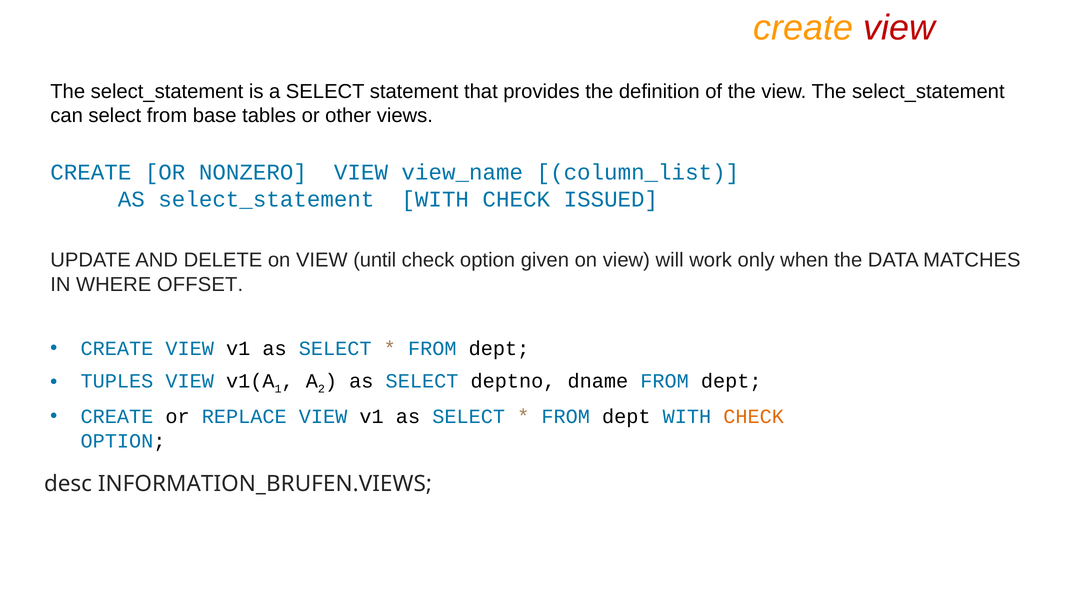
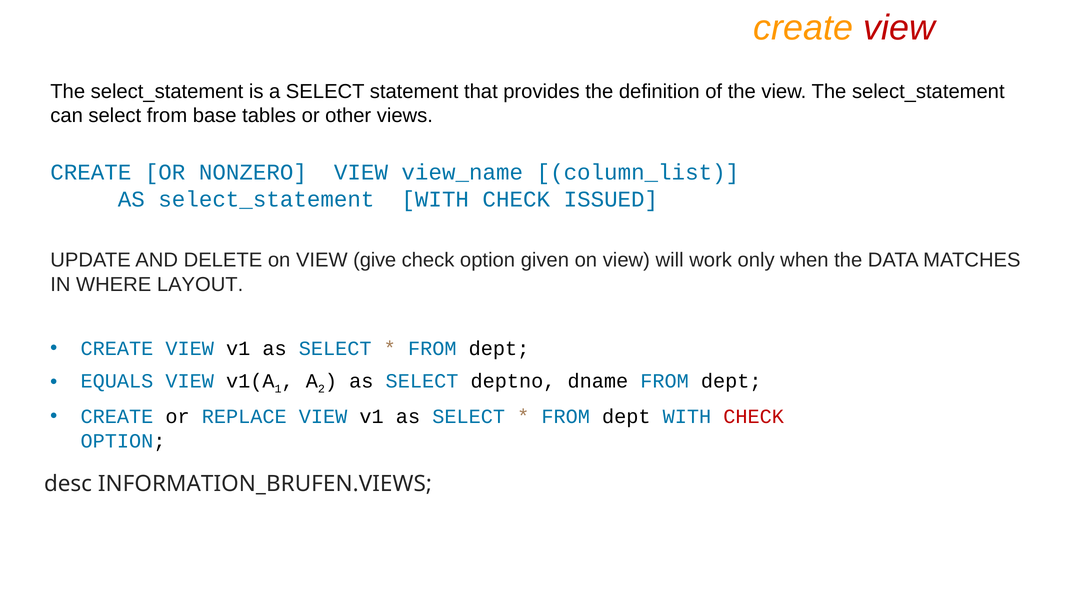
until: until -> give
OFFSET: OFFSET -> LAYOUT
TUPLES: TUPLES -> EQUALS
CHECK at (754, 417) colour: orange -> red
